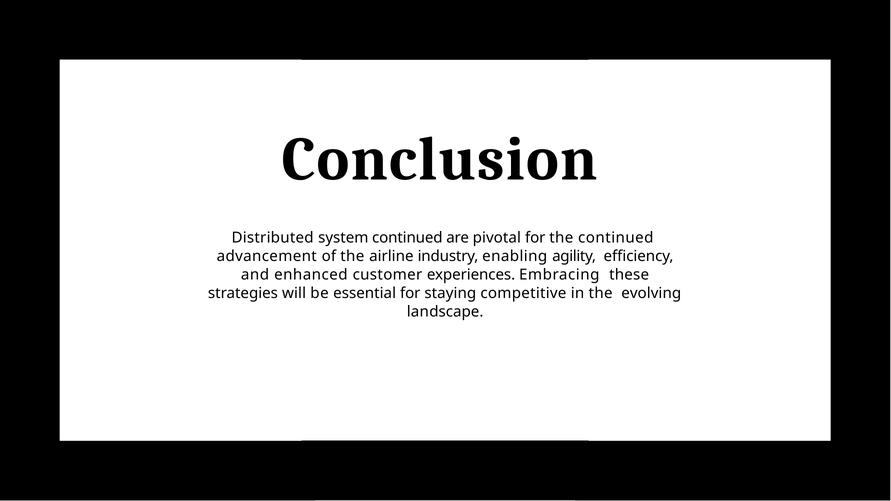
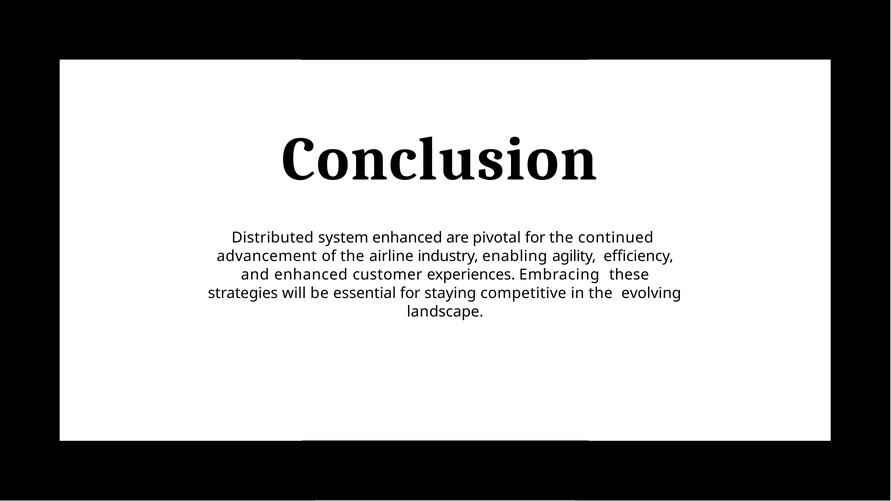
system continued: continued -> enhanced
